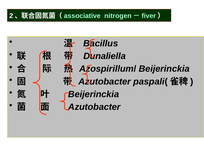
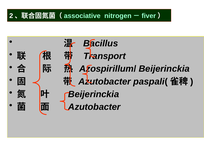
Dunaliella: Dunaliella -> Transport
